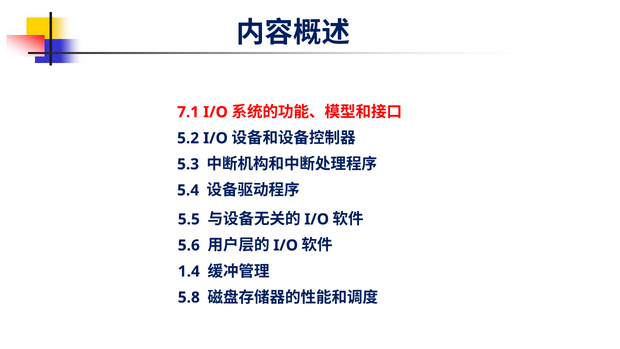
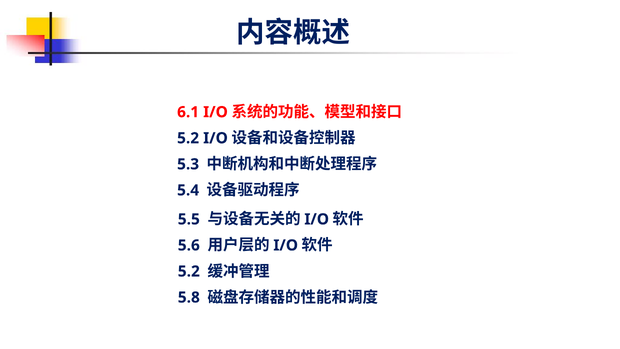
7.1: 7.1 -> 6.1
1.4 at (189, 271): 1.4 -> 5.2
